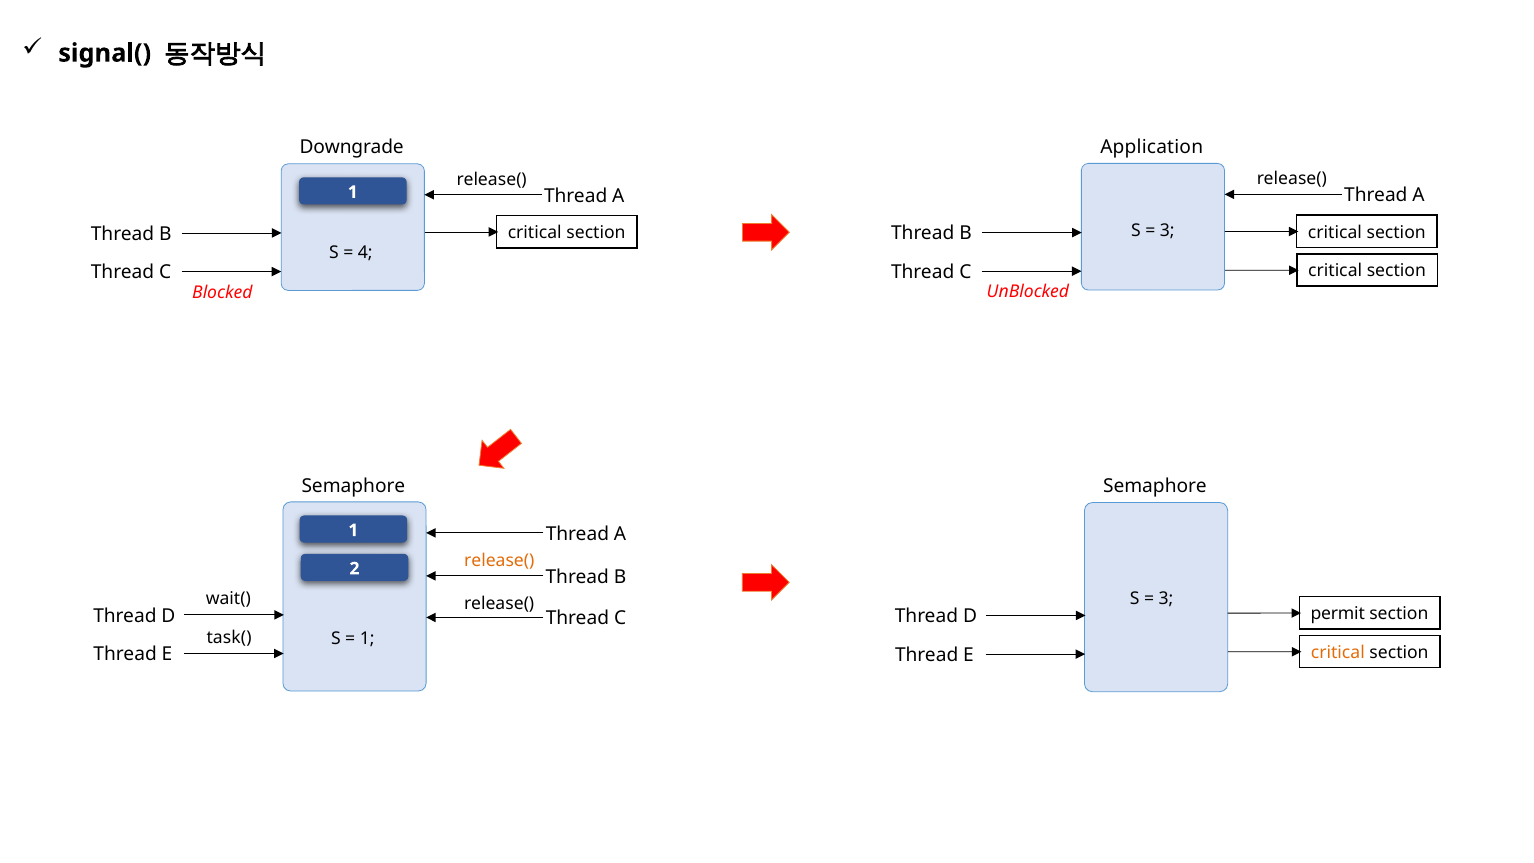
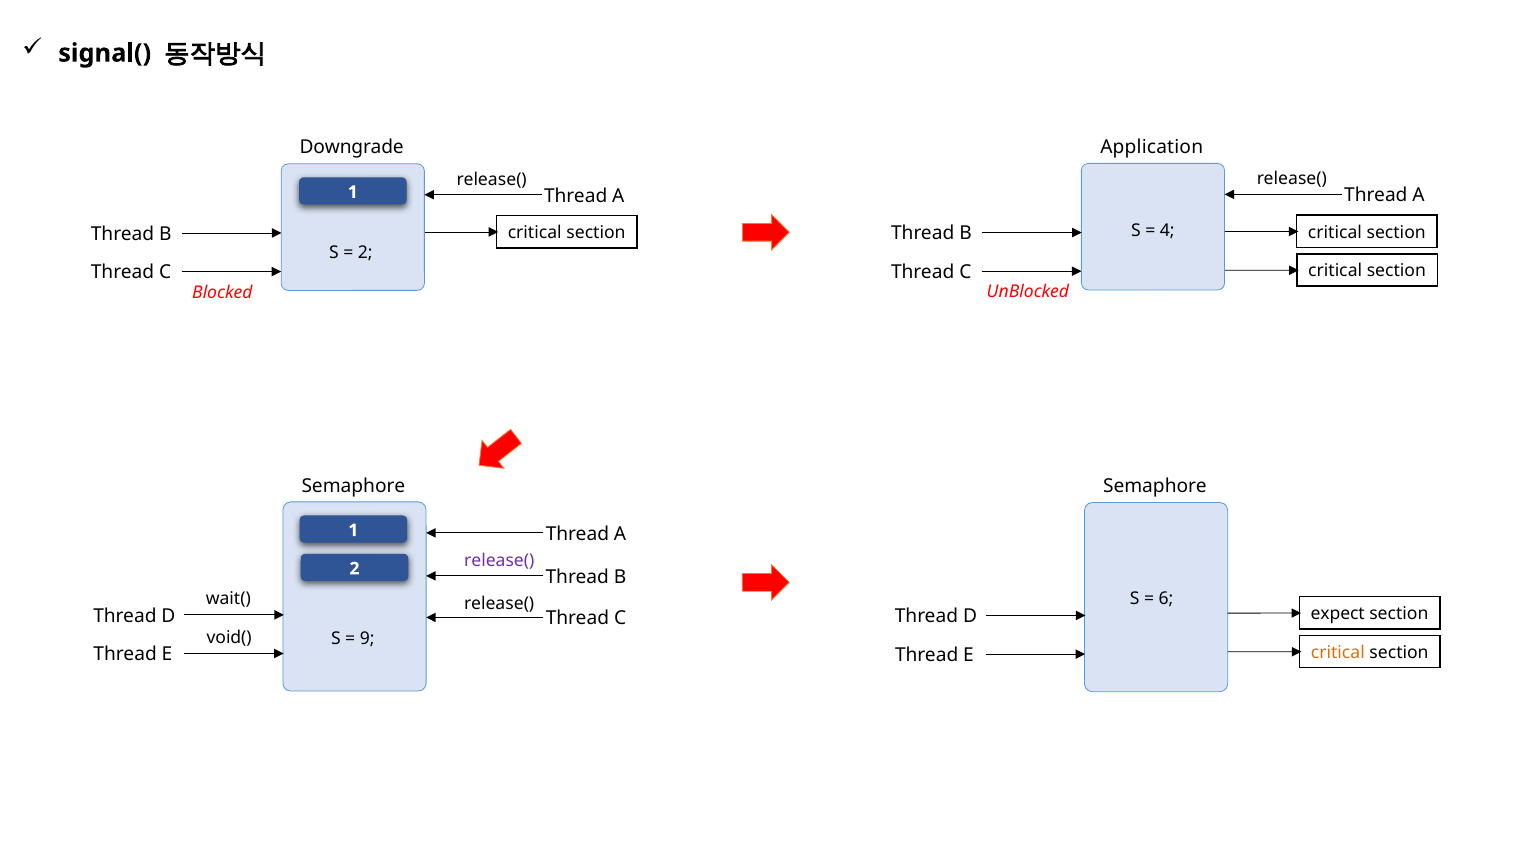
3 at (1167, 231): 3 -> 4
4 at (365, 253): 4 -> 2
release( at (499, 560) colour: orange -> purple
3 at (1166, 598): 3 -> 6
permit: permit -> expect
task(: task( -> void(
1 at (367, 638): 1 -> 9
